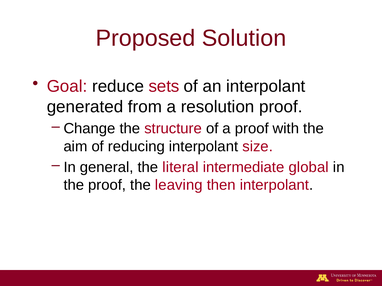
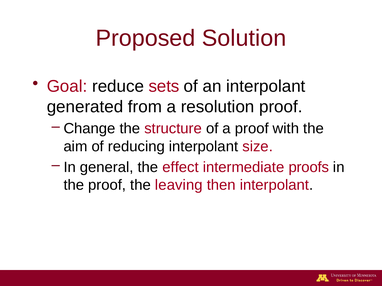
literal: literal -> effect
global: global -> proofs
